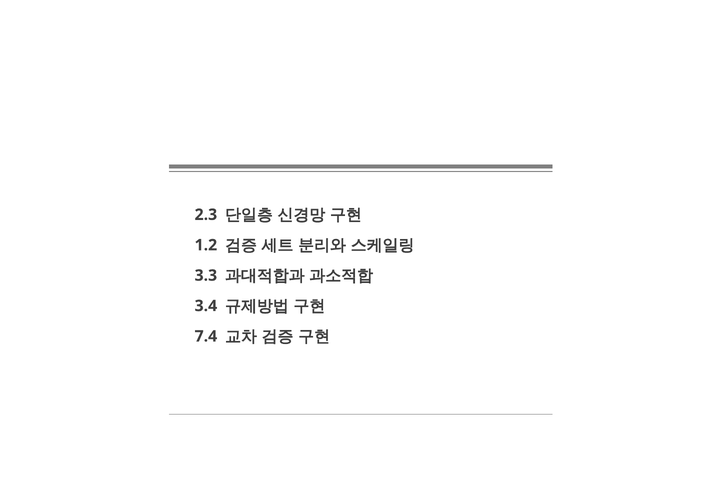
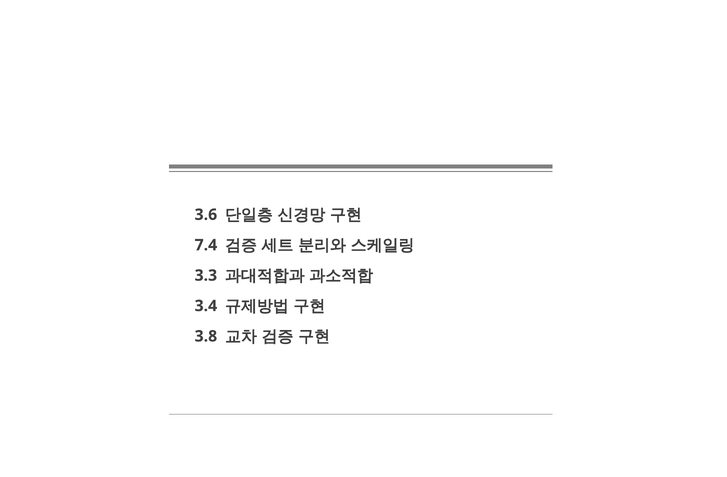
2.3: 2.3 -> 3.6
1.2: 1.2 -> 7.4
7.4: 7.4 -> 3.8
